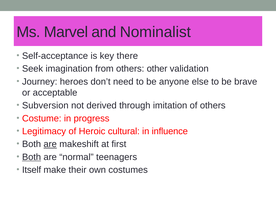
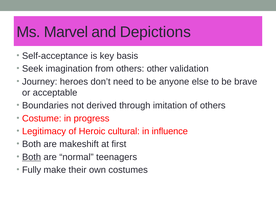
Nominalist: Nominalist -> Depictions
there: there -> basis
Subversion: Subversion -> Boundaries
are at (50, 144) underline: present -> none
Itself: Itself -> Fully
